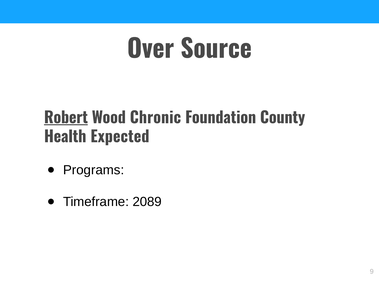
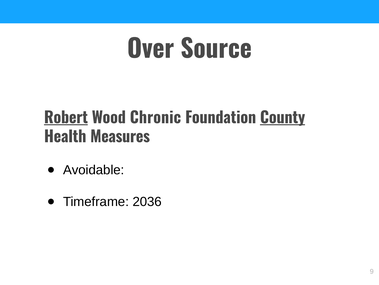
County underline: none -> present
Expected: Expected -> Measures
Programs: Programs -> Avoidable
2089: 2089 -> 2036
